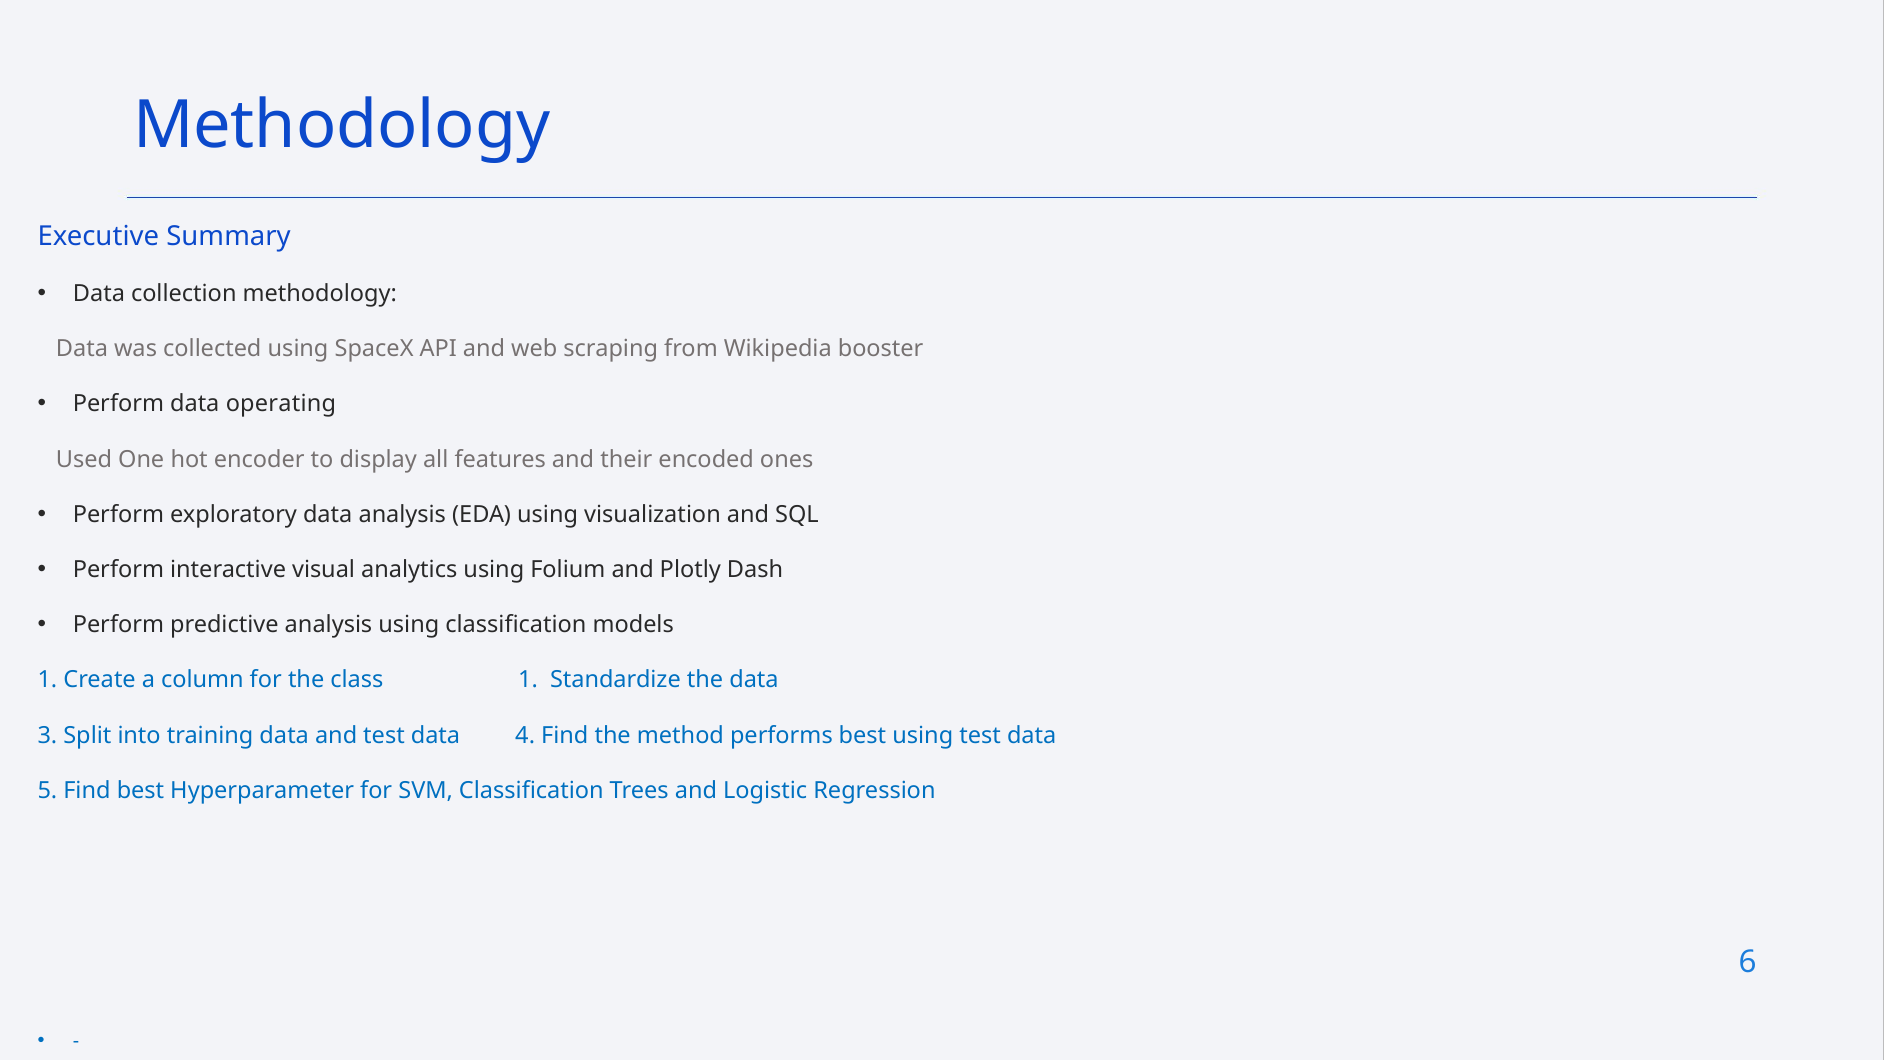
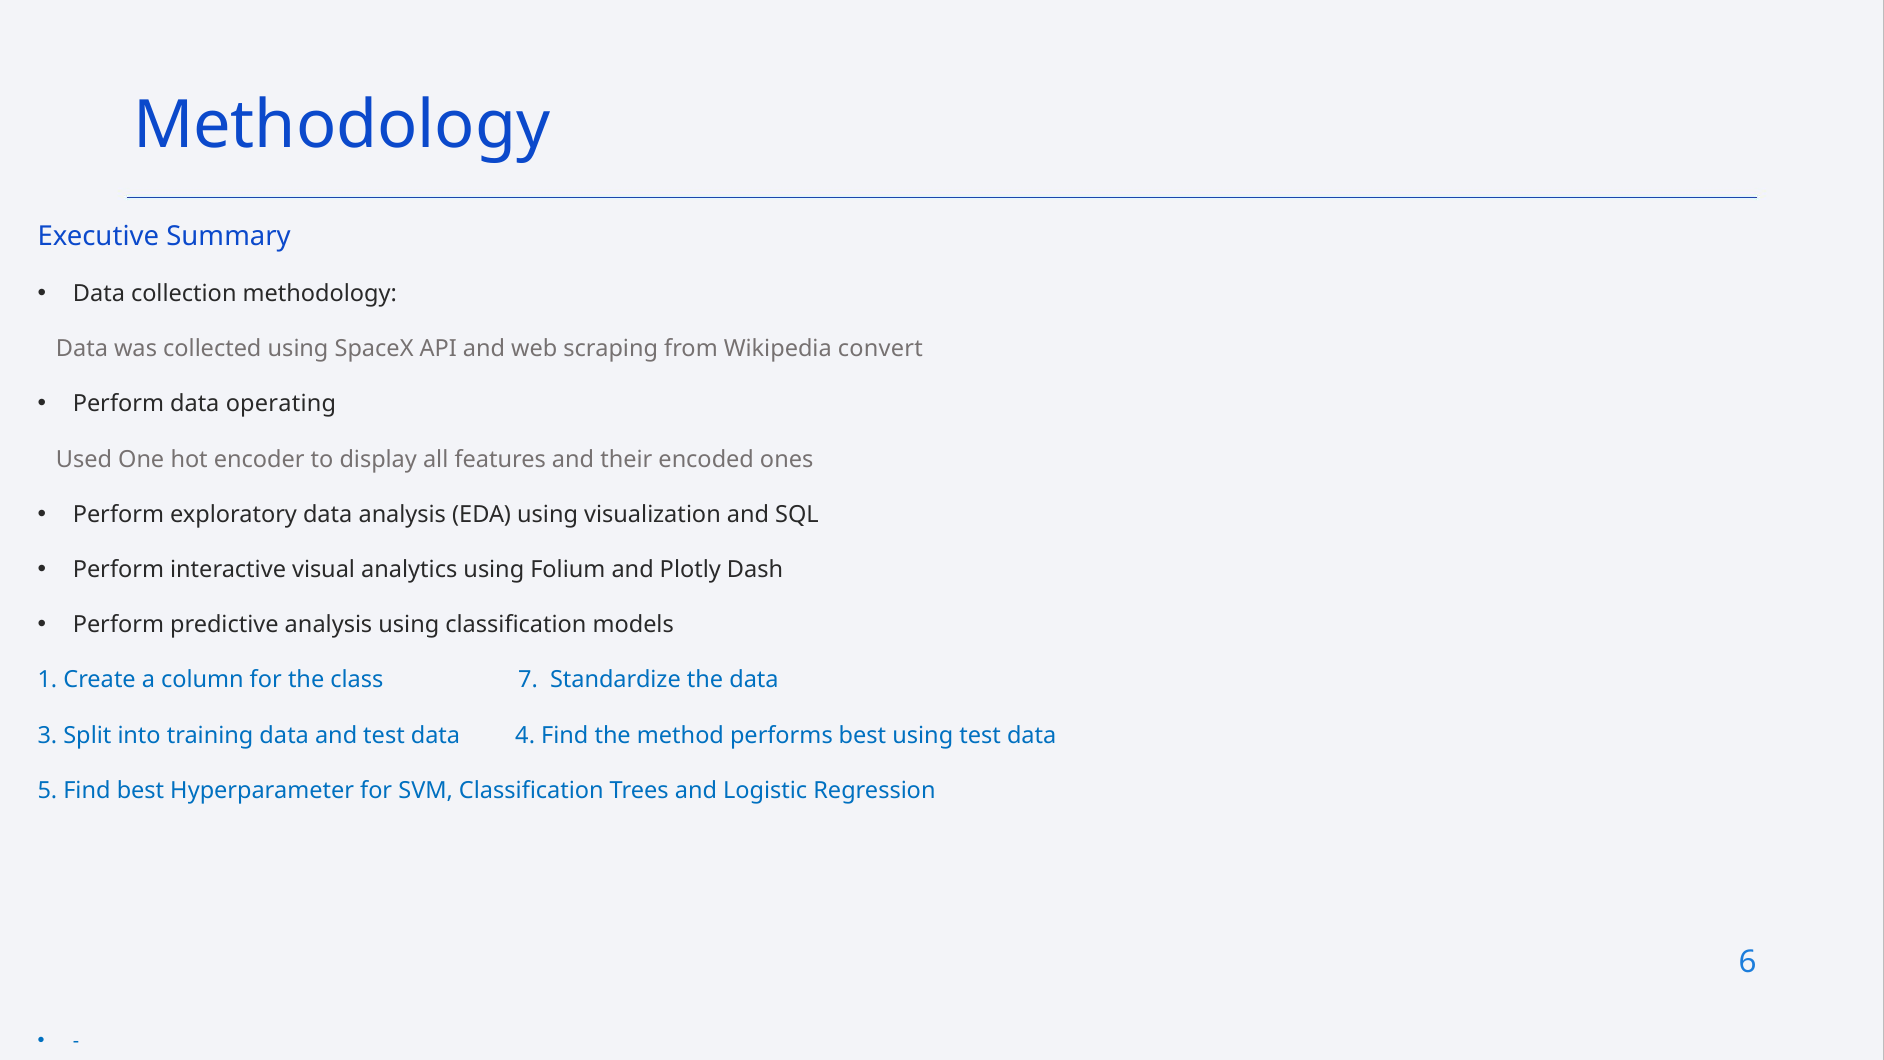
booster: booster -> convert
class 1: 1 -> 7
